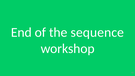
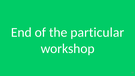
sequence: sequence -> particular
